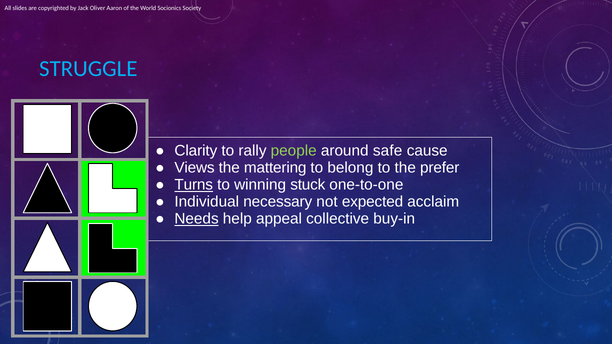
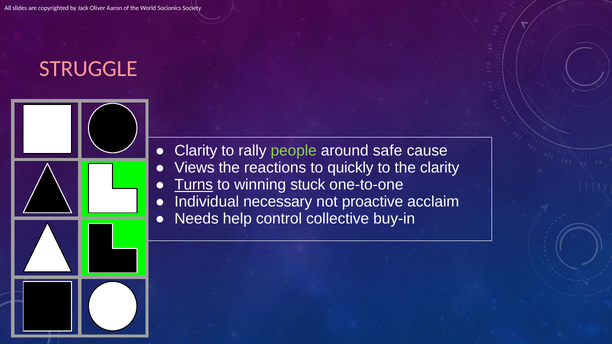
STRUGGLE colour: light blue -> pink
mattering: mattering -> reactions
belong: belong -> quickly
the prefer: prefer -> clarity
expected: expected -> proactive
Needs underline: present -> none
appeal: appeal -> control
